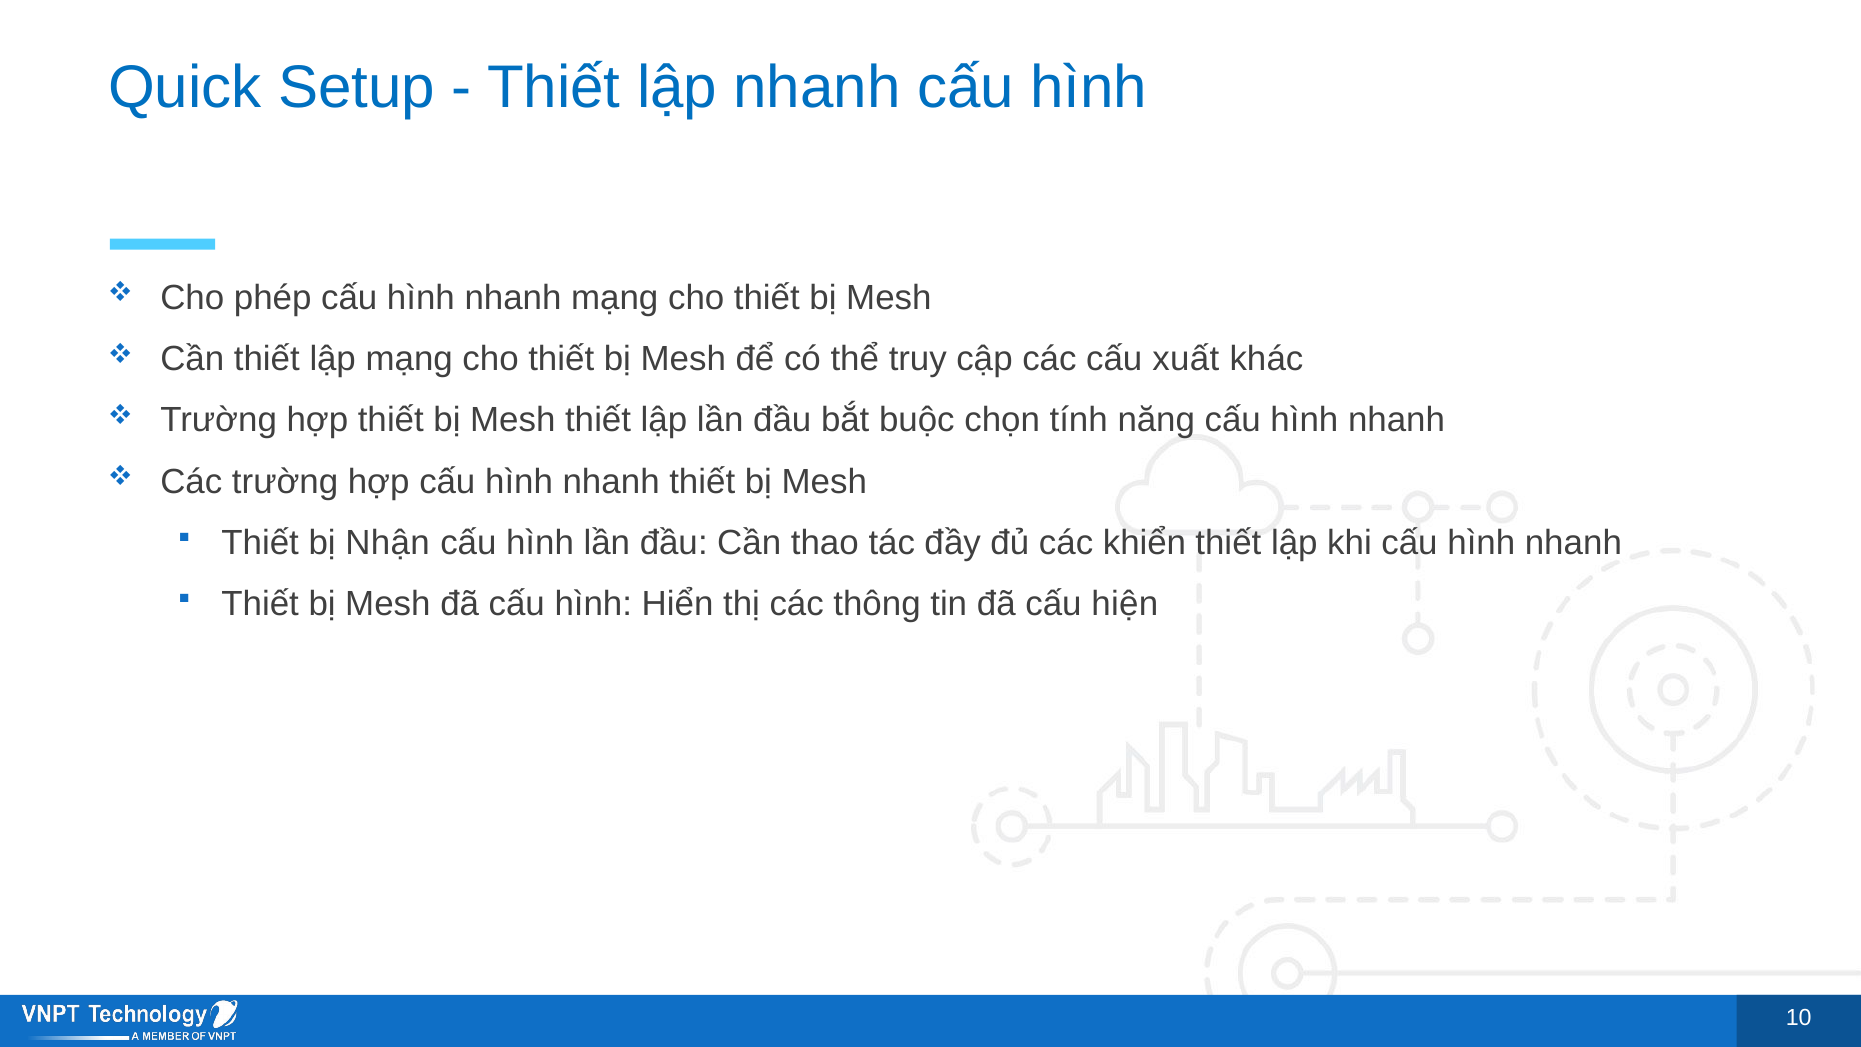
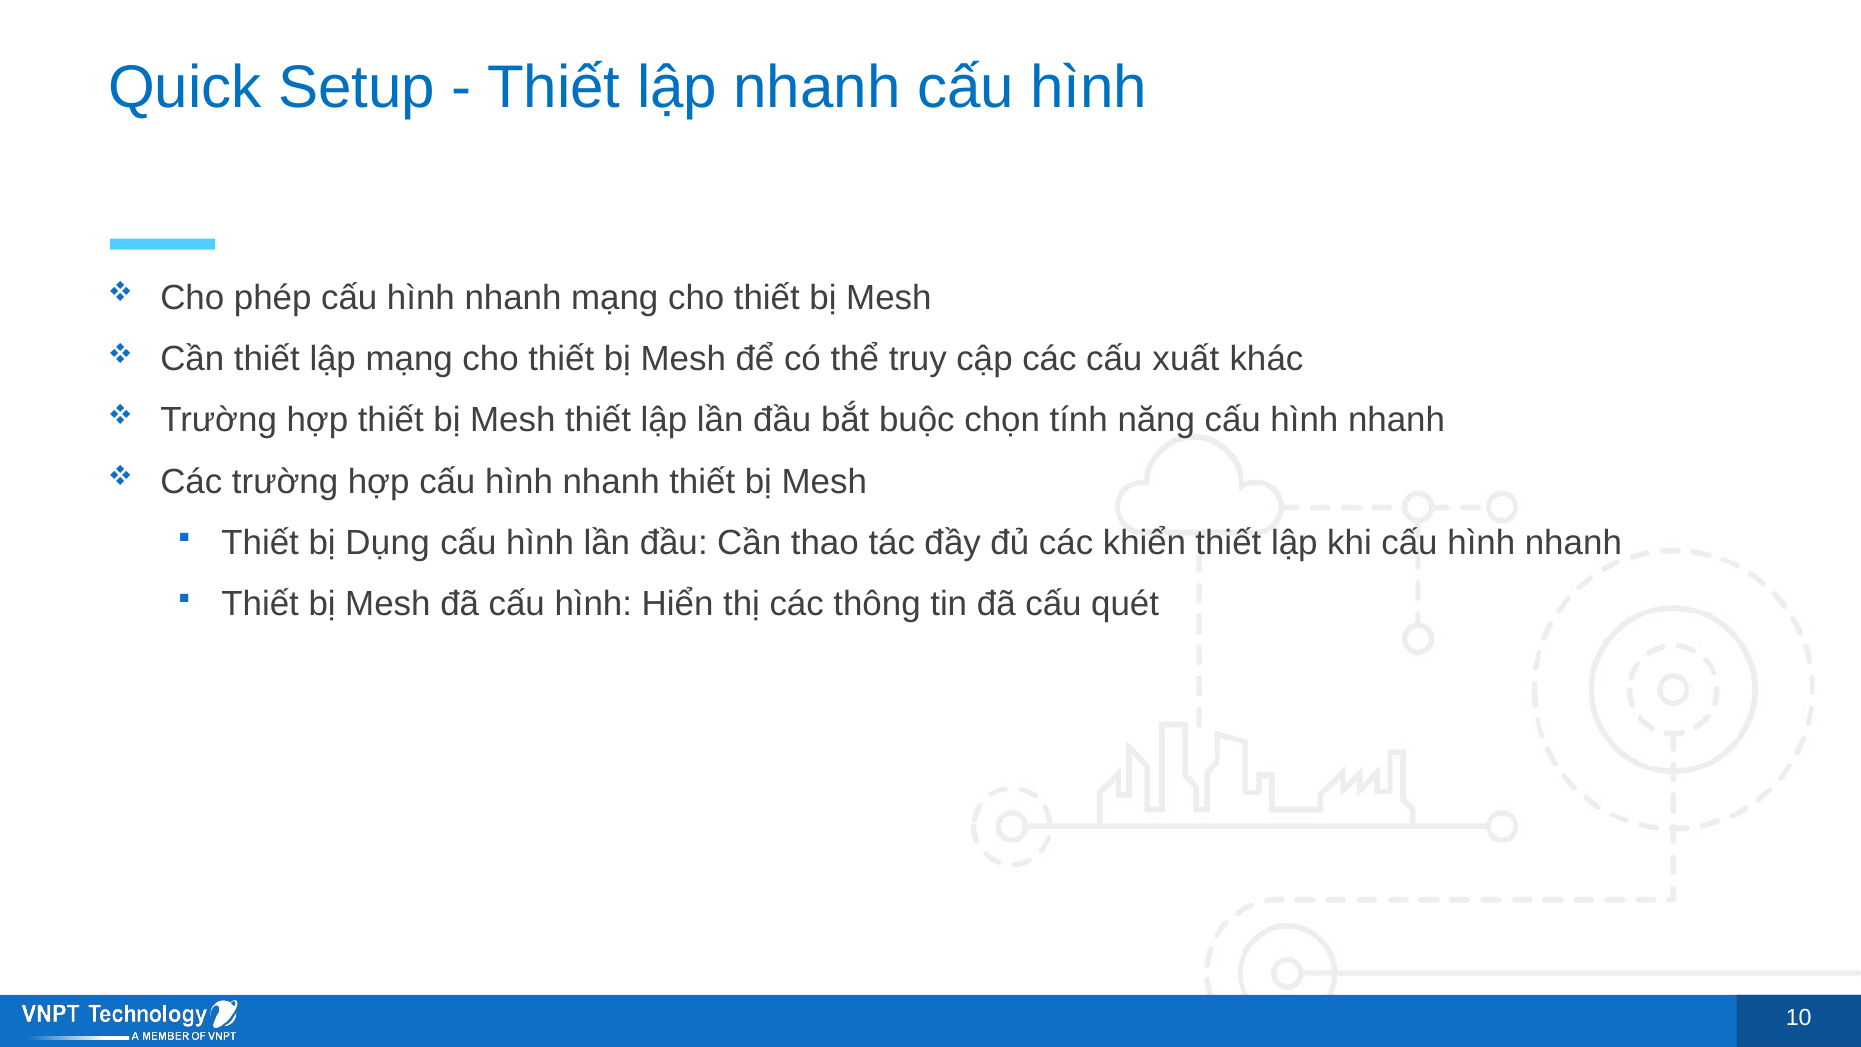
Nhận: Nhận -> Dụng
hiện: hiện -> quét
